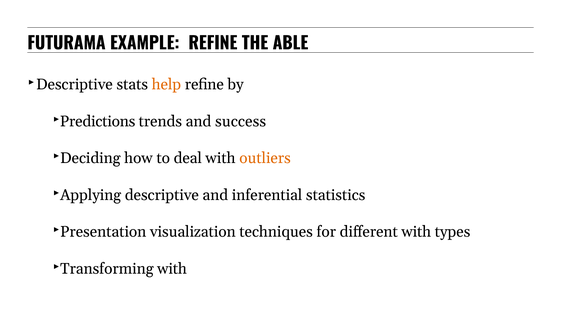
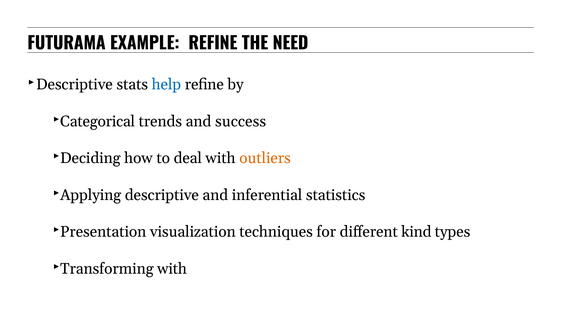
ABLE: ABLE -> NEED
help colour: orange -> blue
Predictions: Predictions -> Categorical
different with: with -> kind
